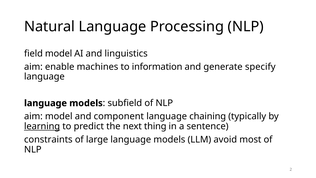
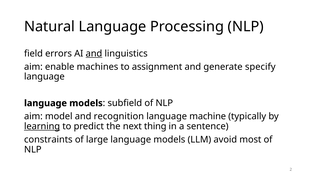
field model: model -> errors
and at (94, 53) underline: none -> present
information: information -> assignment
component: component -> recognition
chaining: chaining -> machine
